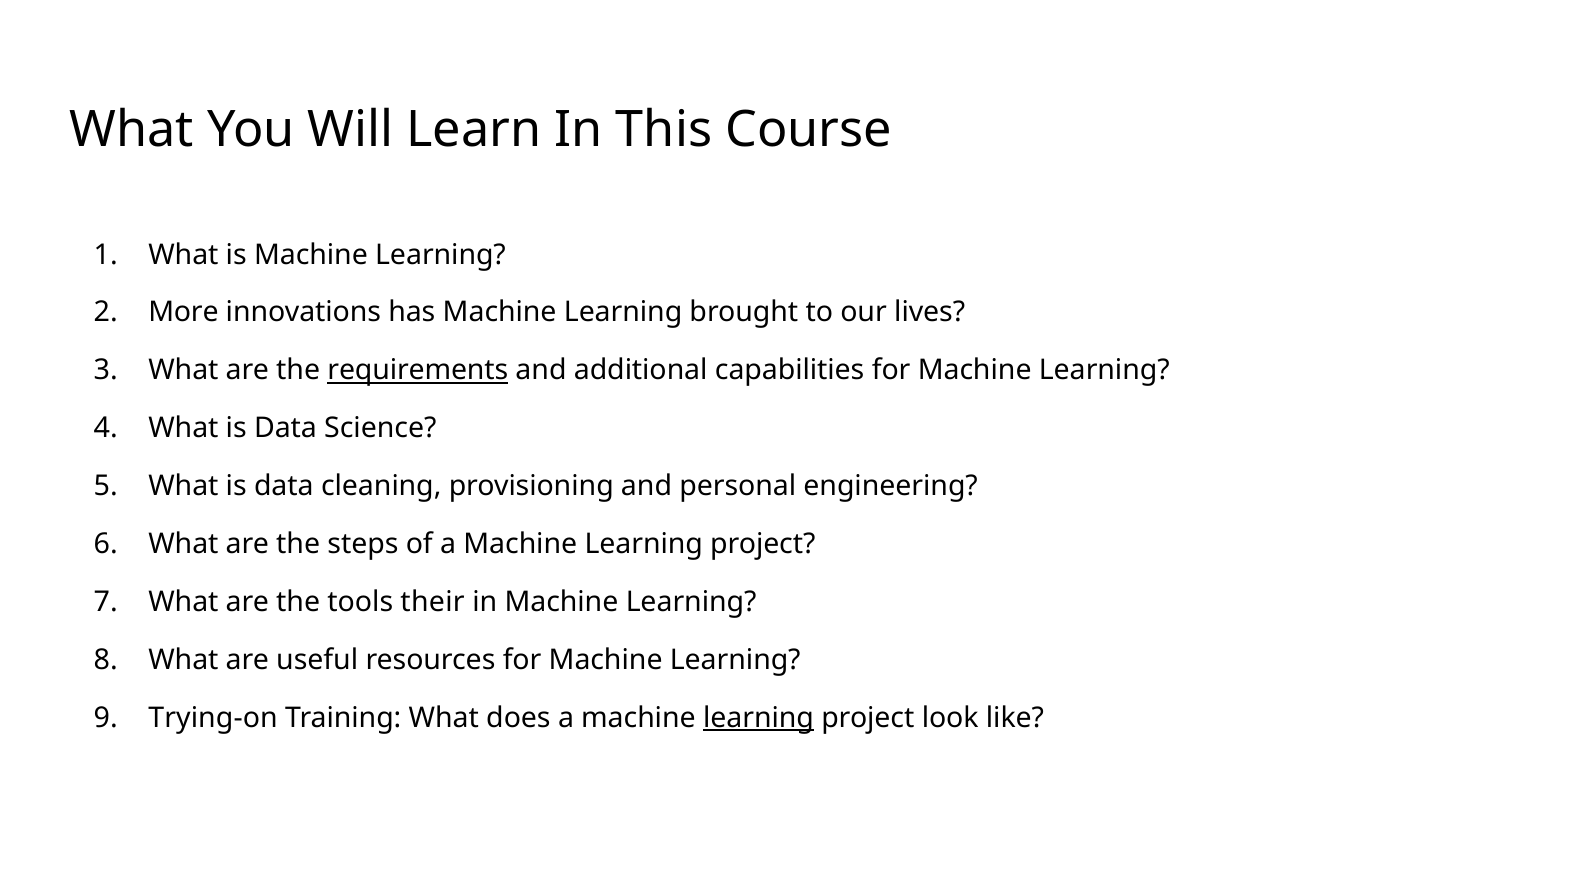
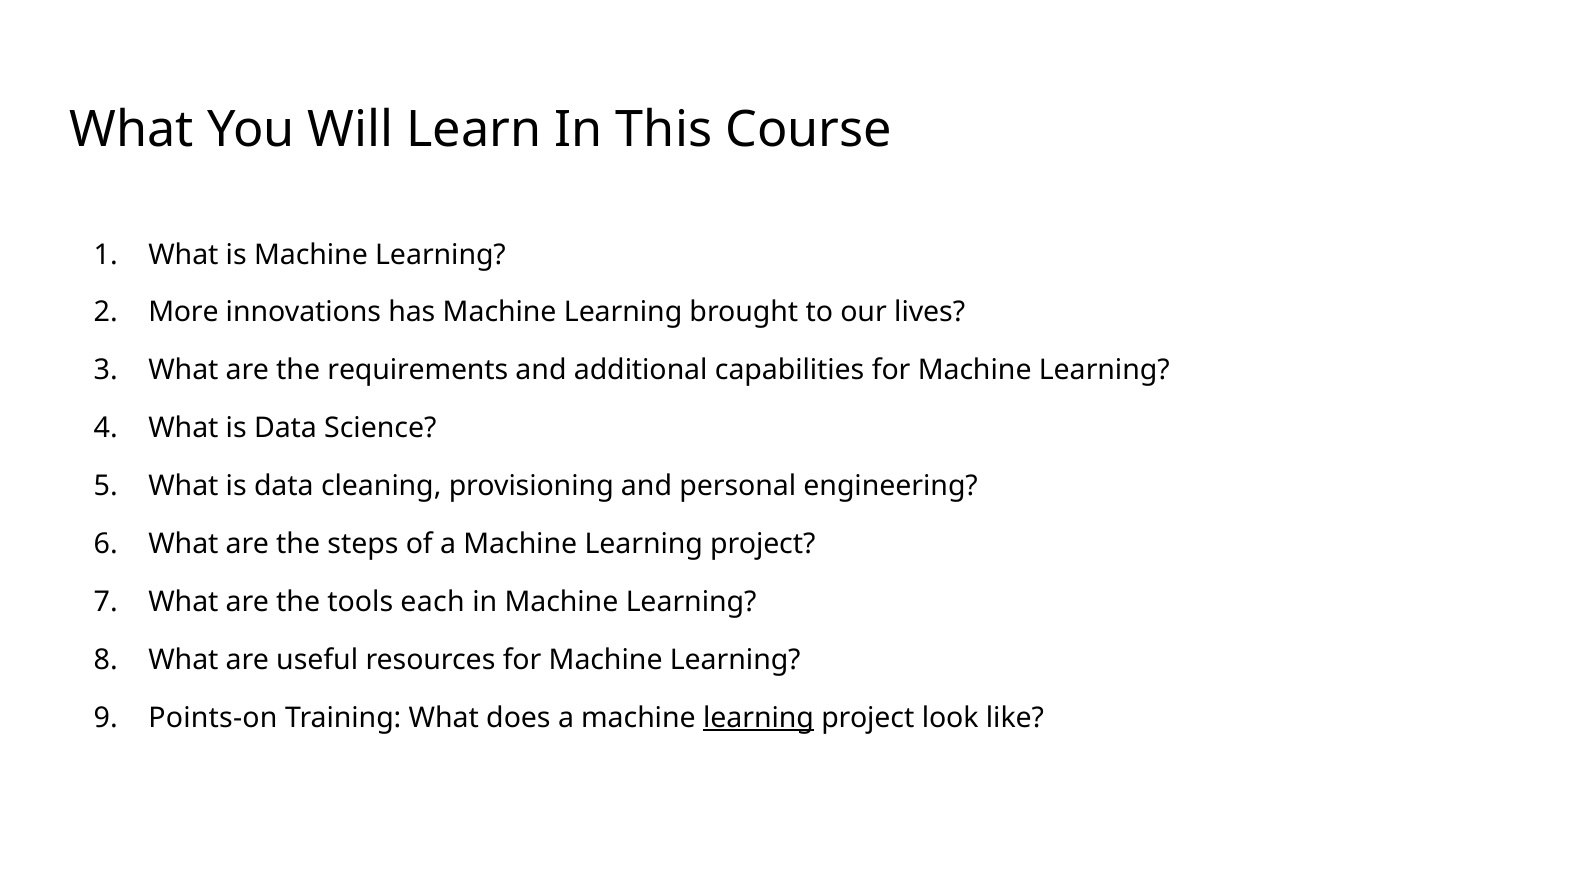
requirements underline: present -> none
their: their -> each
Trying-on: Trying-on -> Points-on
